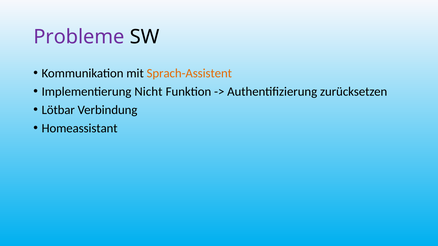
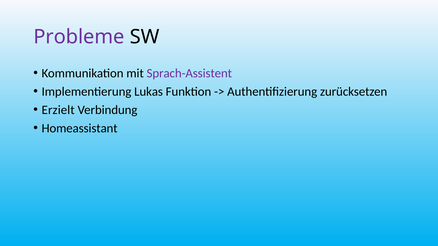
Sprach-Assistent colour: orange -> purple
Nicht: Nicht -> Lukas
Lötbar: Lötbar -> Erzielt
